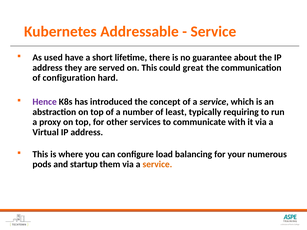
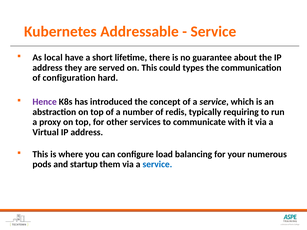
used: used -> local
great: great -> types
least: least -> redis
service at (157, 165) colour: orange -> blue
